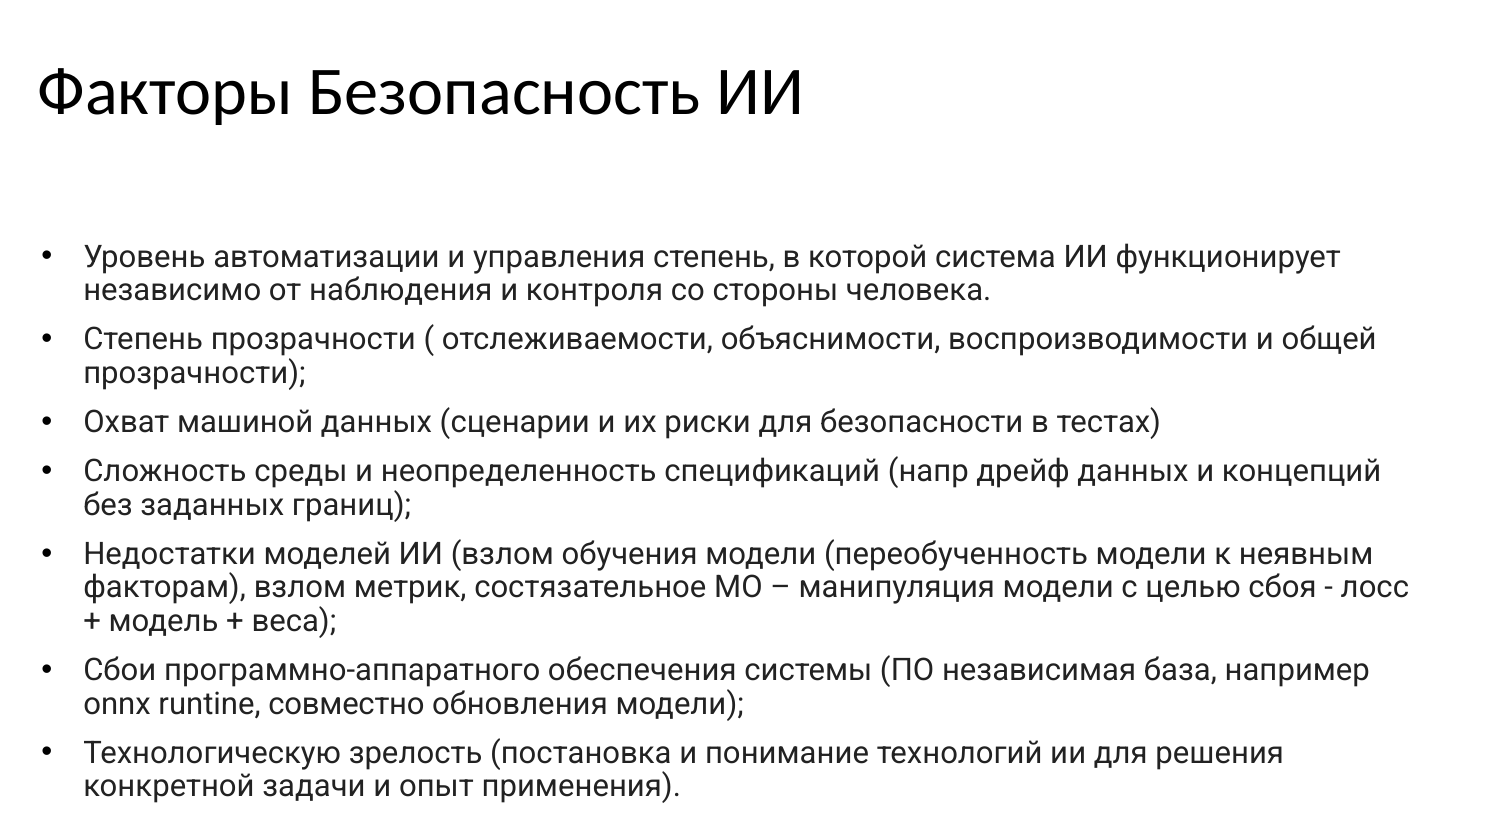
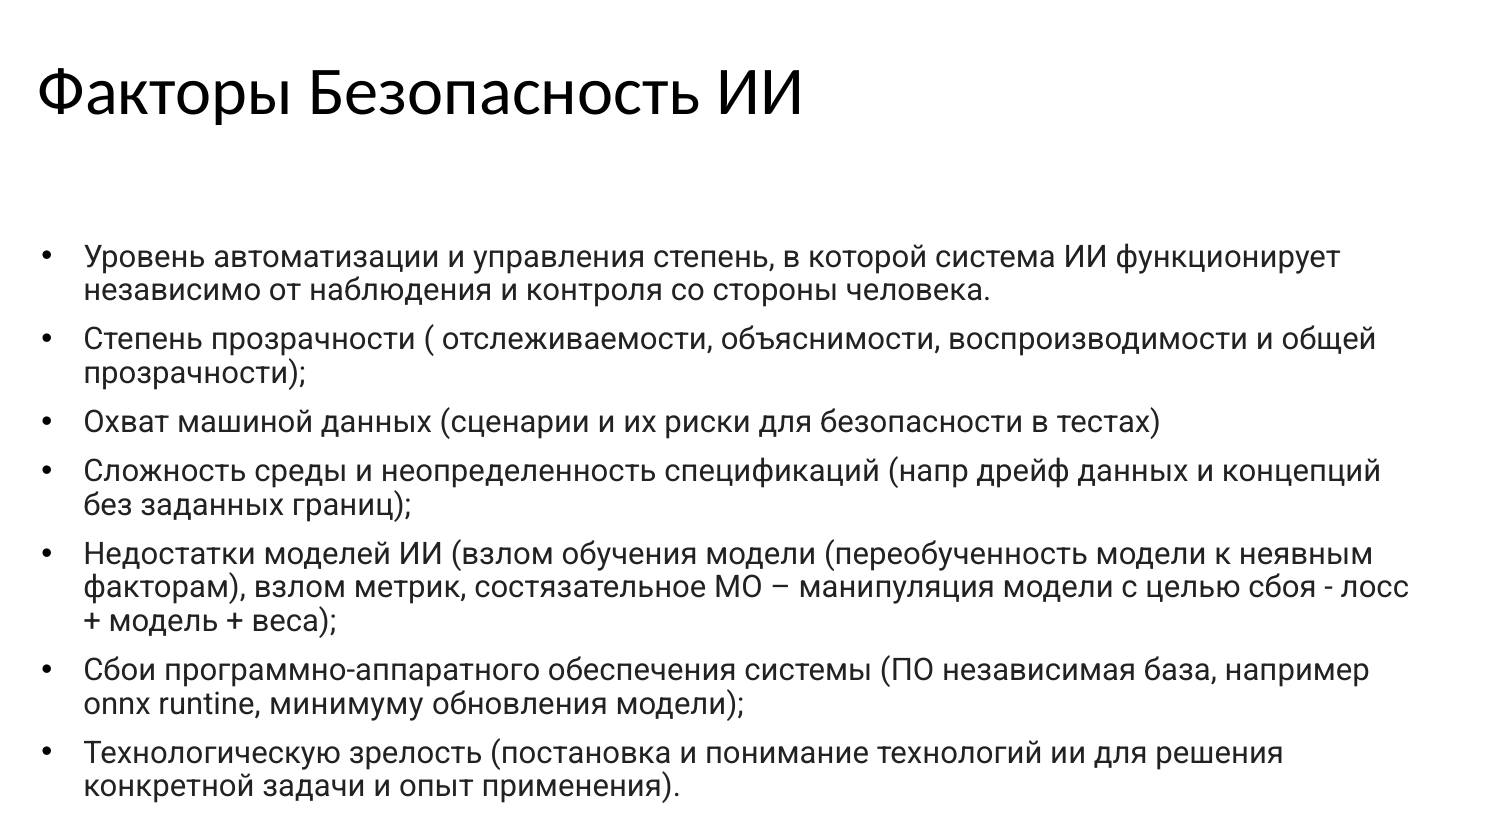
совместно: совместно -> минимуму
